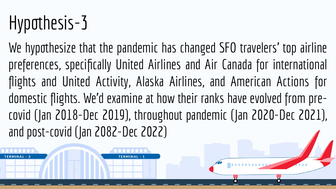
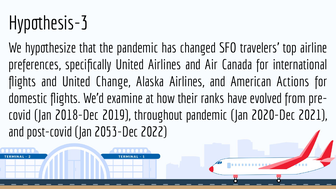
Activity: Activity -> Change
2082-Dec: 2082-Dec -> 2053-Dec
